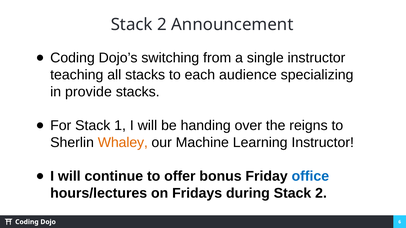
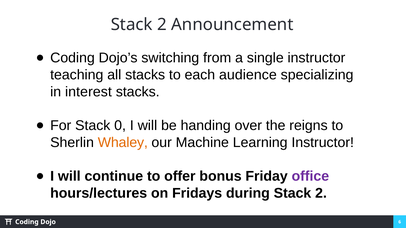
provide: provide -> interest
1: 1 -> 0
office colour: blue -> purple
